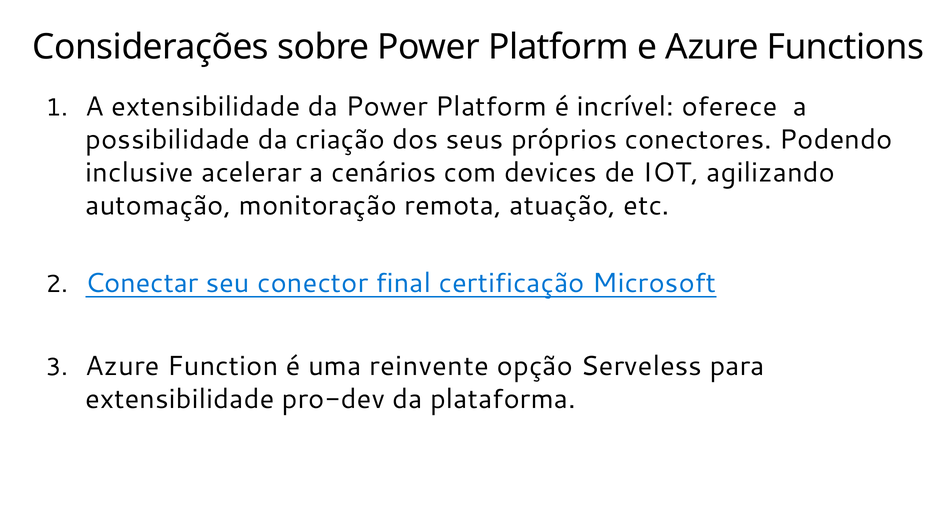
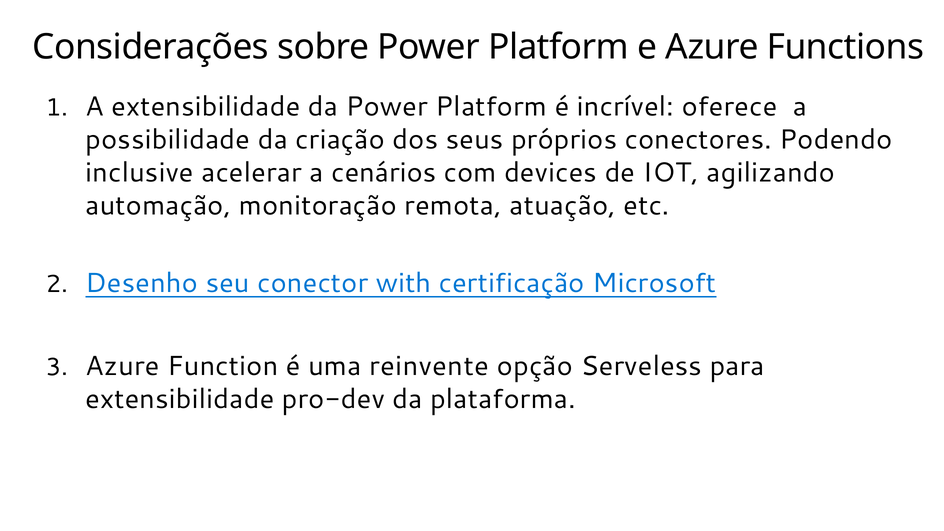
Conectar: Conectar -> Desenho
final: final -> with
